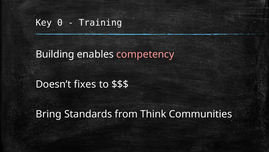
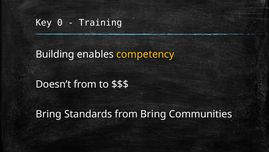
competency colour: pink -> yellow
Doesn’t fixes: fixes -> from
from Think: Think -> Bring
